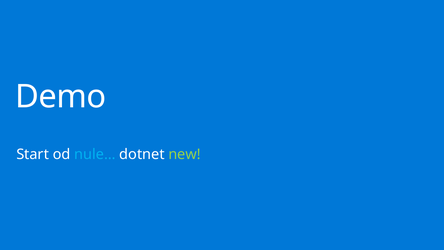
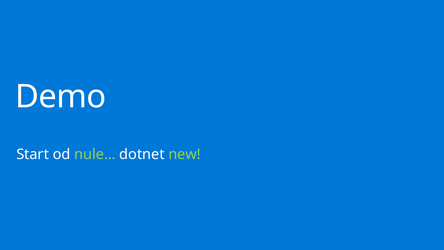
nule… colour: light blue -> light green
